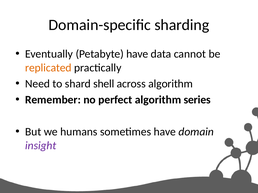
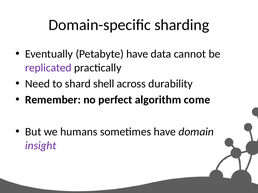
replicated colour: orange -> purple
across algorithm: algorithm -> durability
series: series -> come
